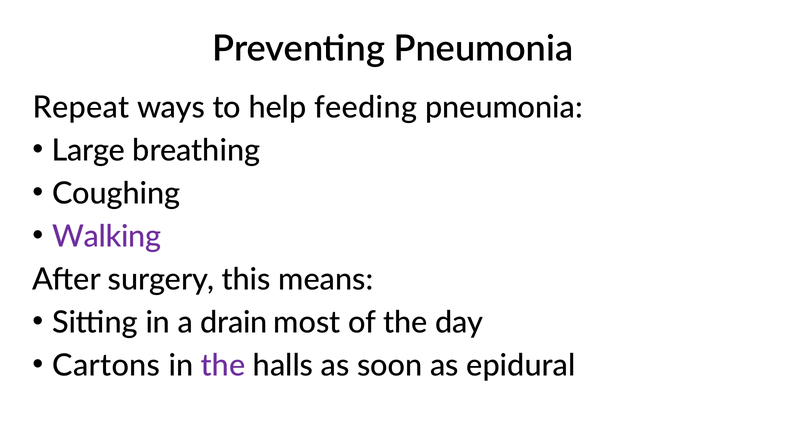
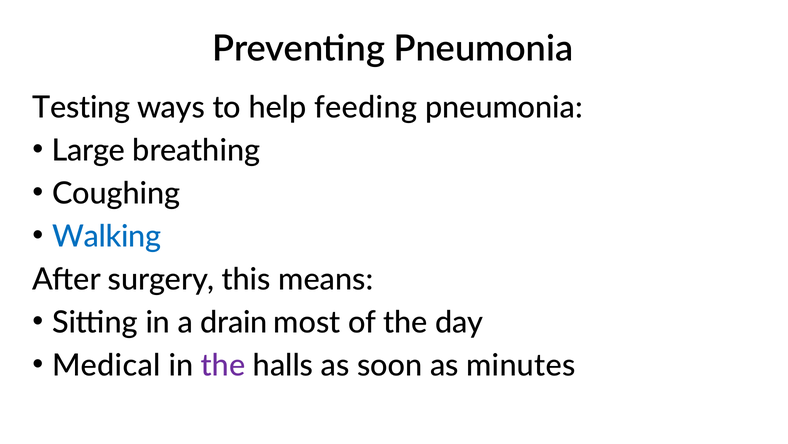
Repeat: Repeat -> Testing
Walking colour: purple -> blue
Cartons: Cartons -> Medical
epidural: epidural -> minutes
